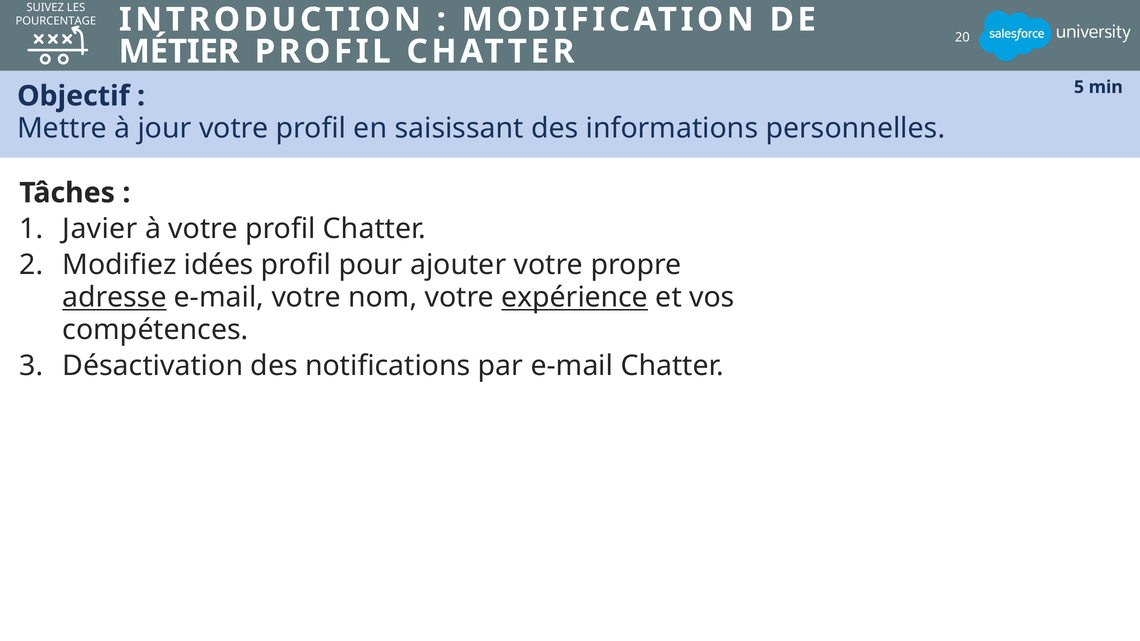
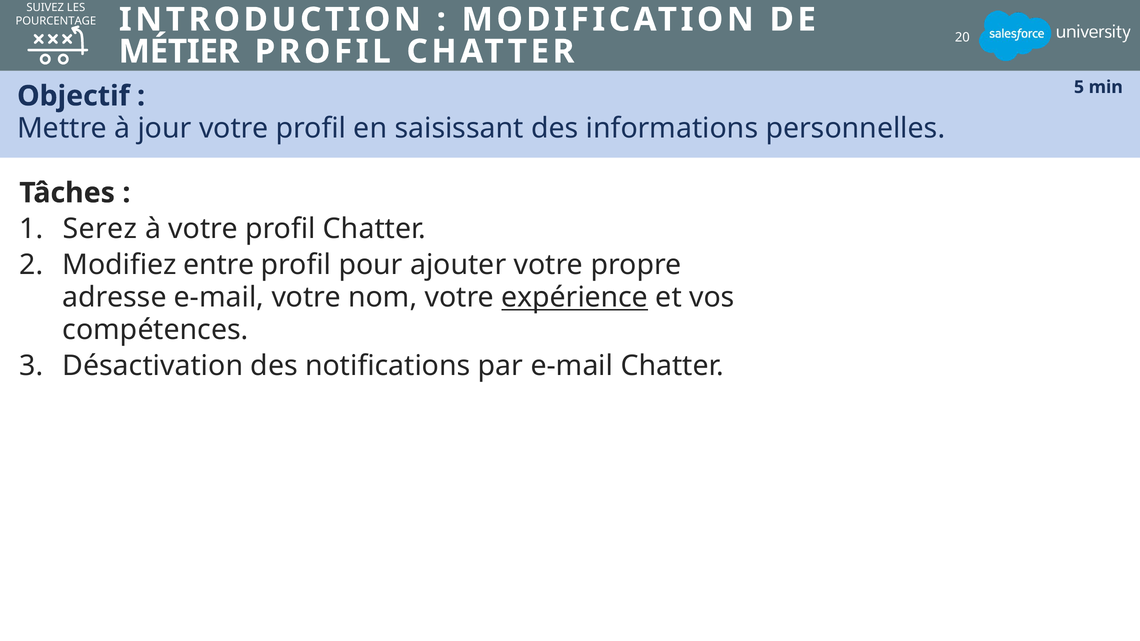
Javier: Javier -> Serez
idées: idées -> entre
adresse underline: present -> none
